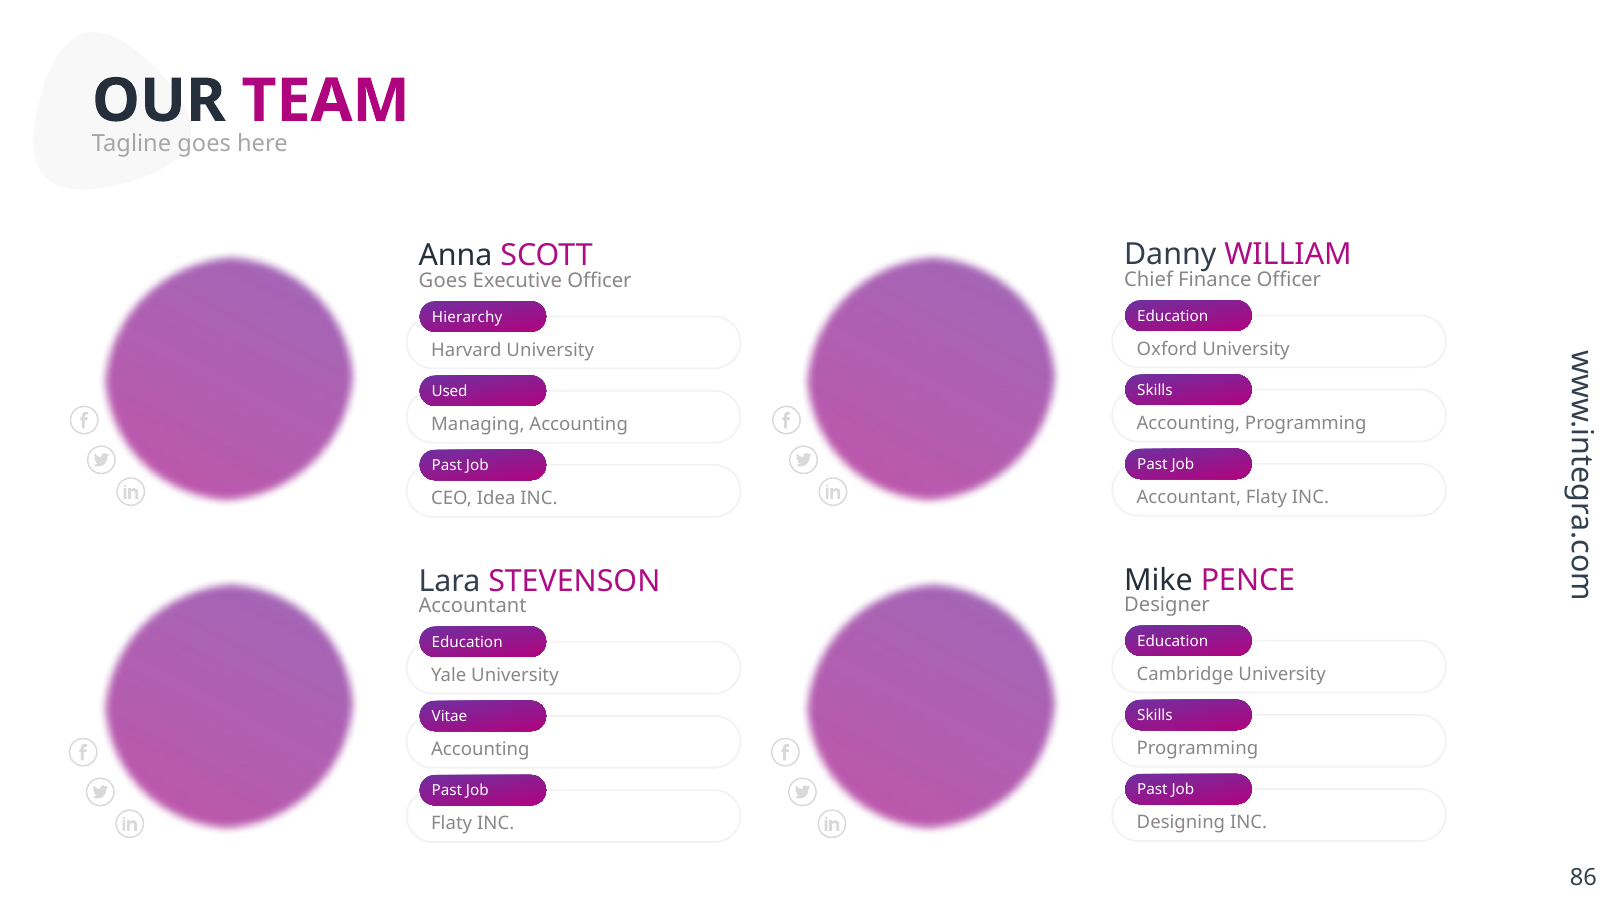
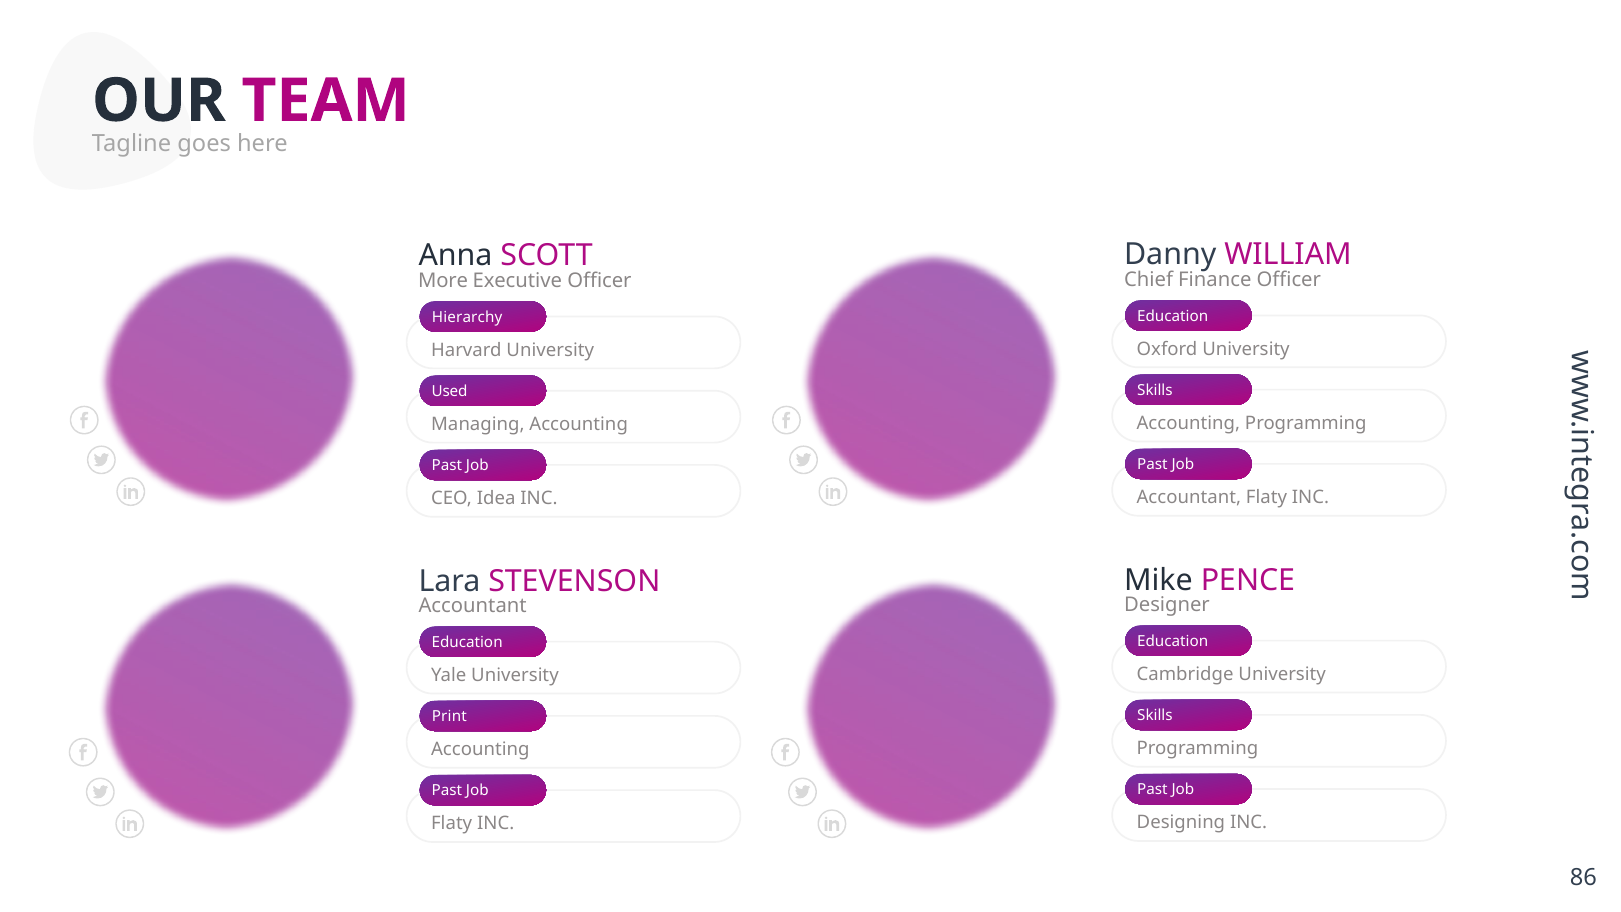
Goes at (443, 280): Goes -> More
Vitae: Vitae -> Print
